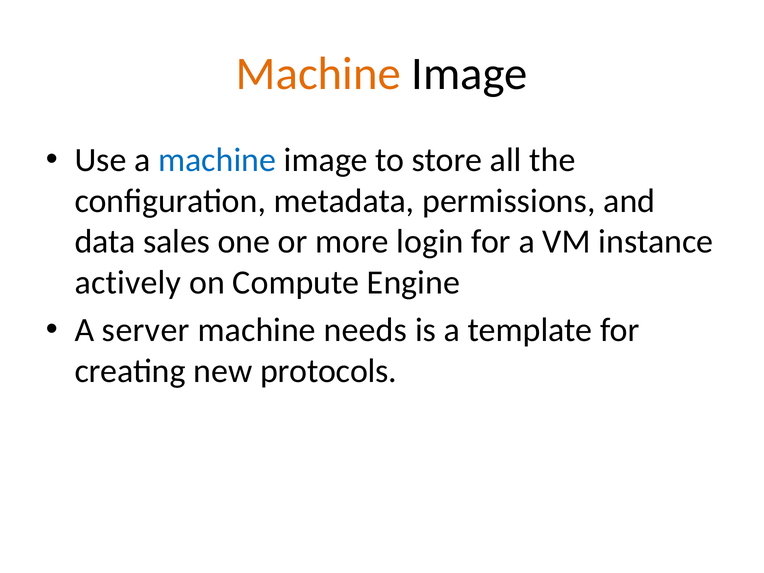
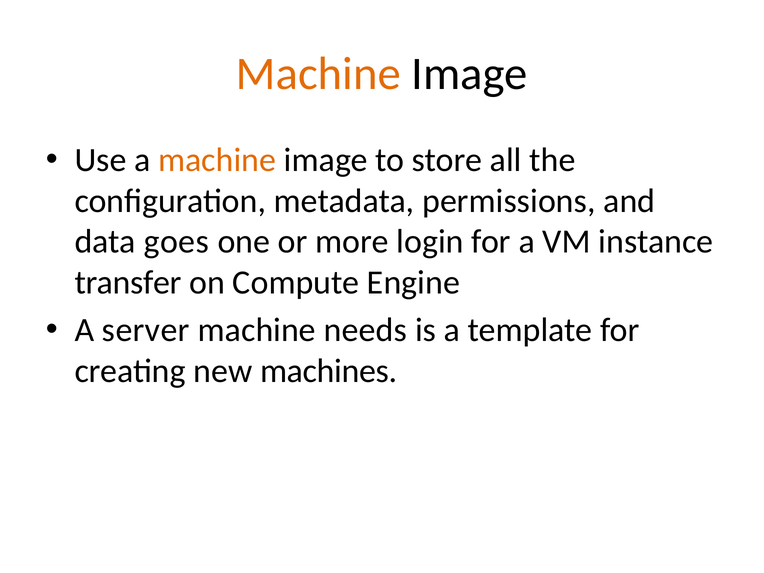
machine at (217, 160) colour: blue -> orange
sales: sales -> goes
actively: actively -> transfer
protocols: protocols -> machines
